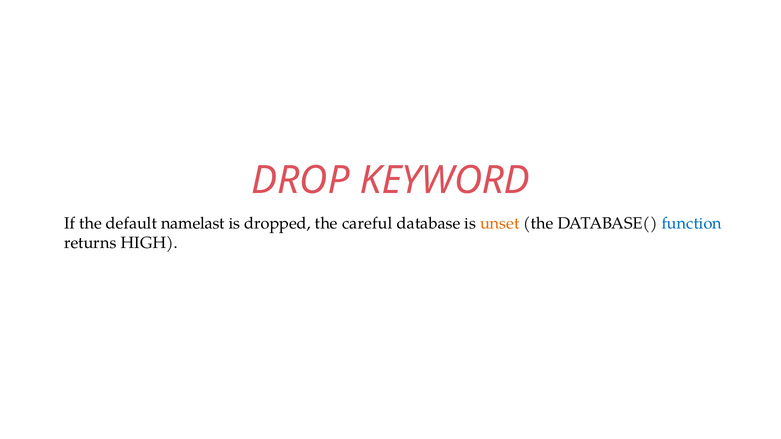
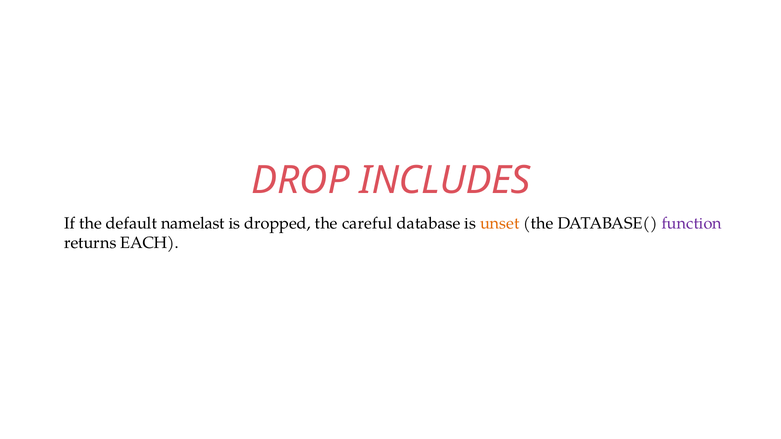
KEYWORD: KEYWORD -> INCLUDES
function colour: blue -> purple
HIGH: HIGH -> EACH
